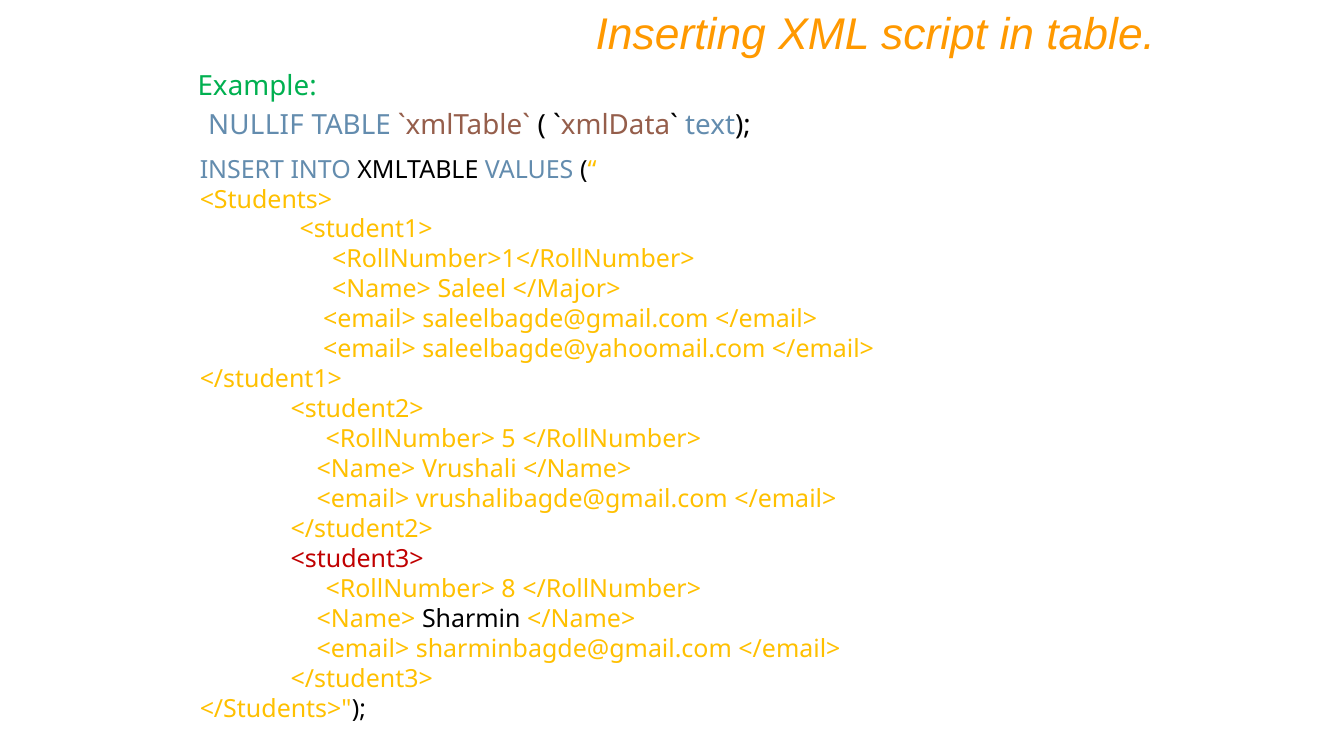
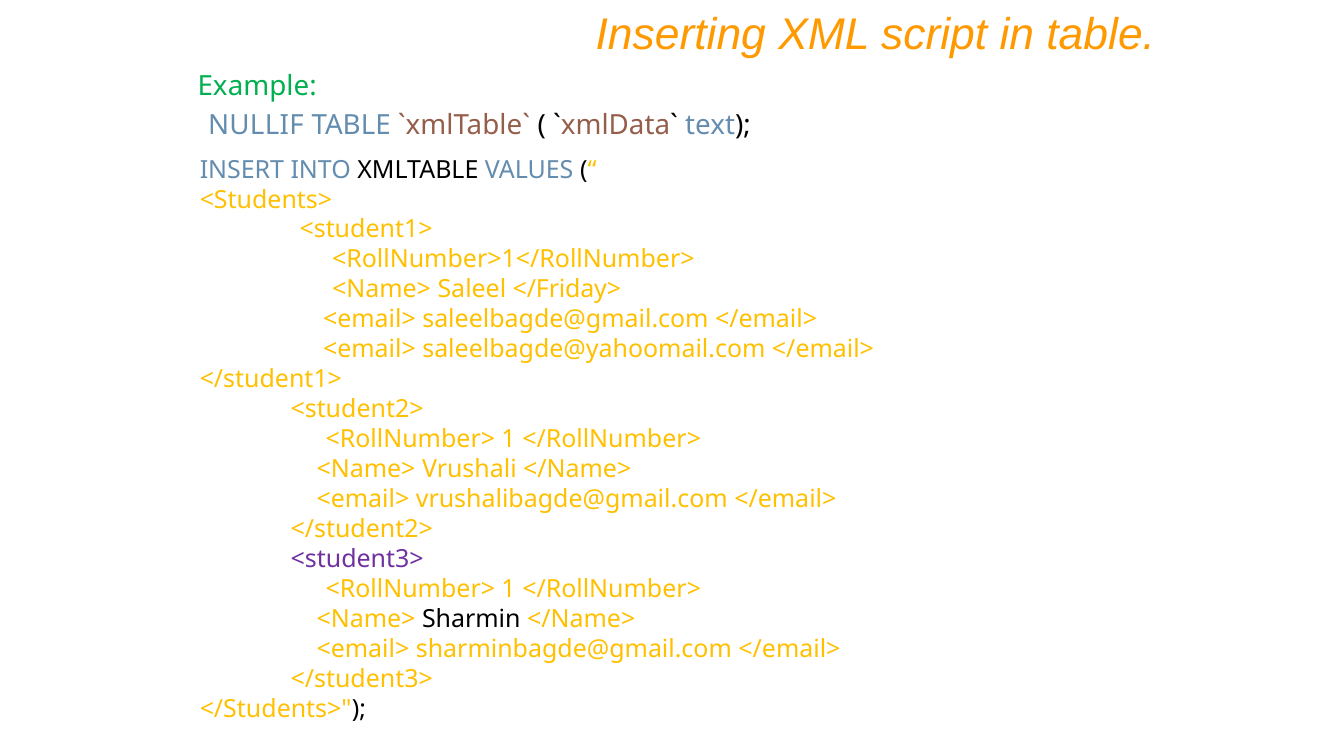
</Major>: </Major> -> </Friday>
5 at (509, 440): 5 -> 1
<student3> colour: red -> purple
8 at (509, 589): 8 -> 1
